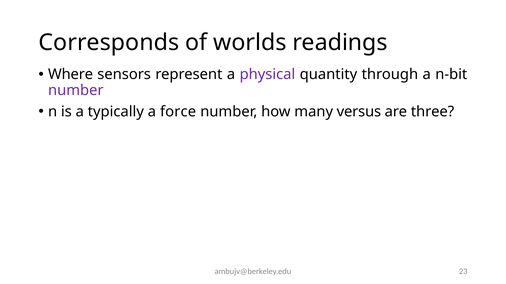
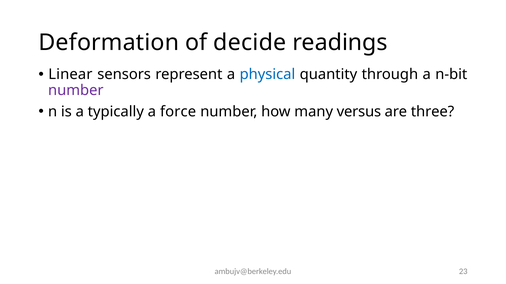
Corresponds: Corresponds -> Deformation
worlds: worlds -> decide
Where: Where -> Linear
physical colour: purple -> blue
